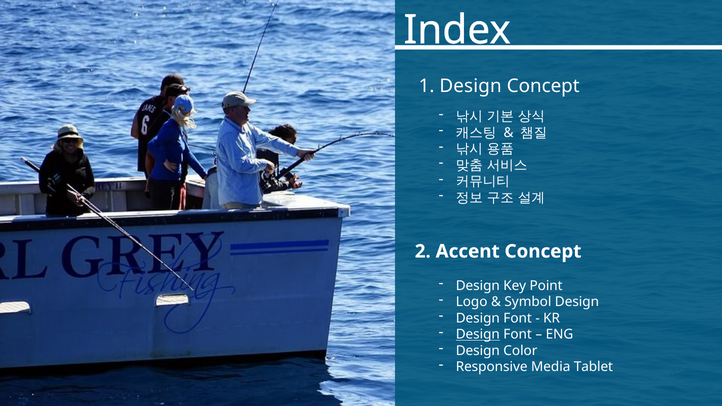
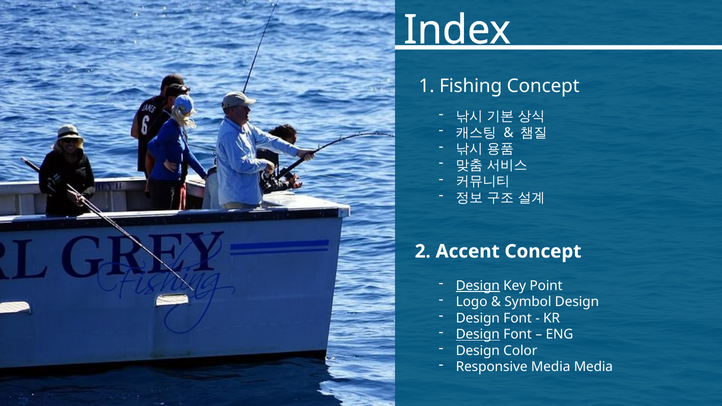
1 Design: Design -> Fishing
Design at (478, 286) underline: none -> present
Media Tablet: Tablet -> Media
